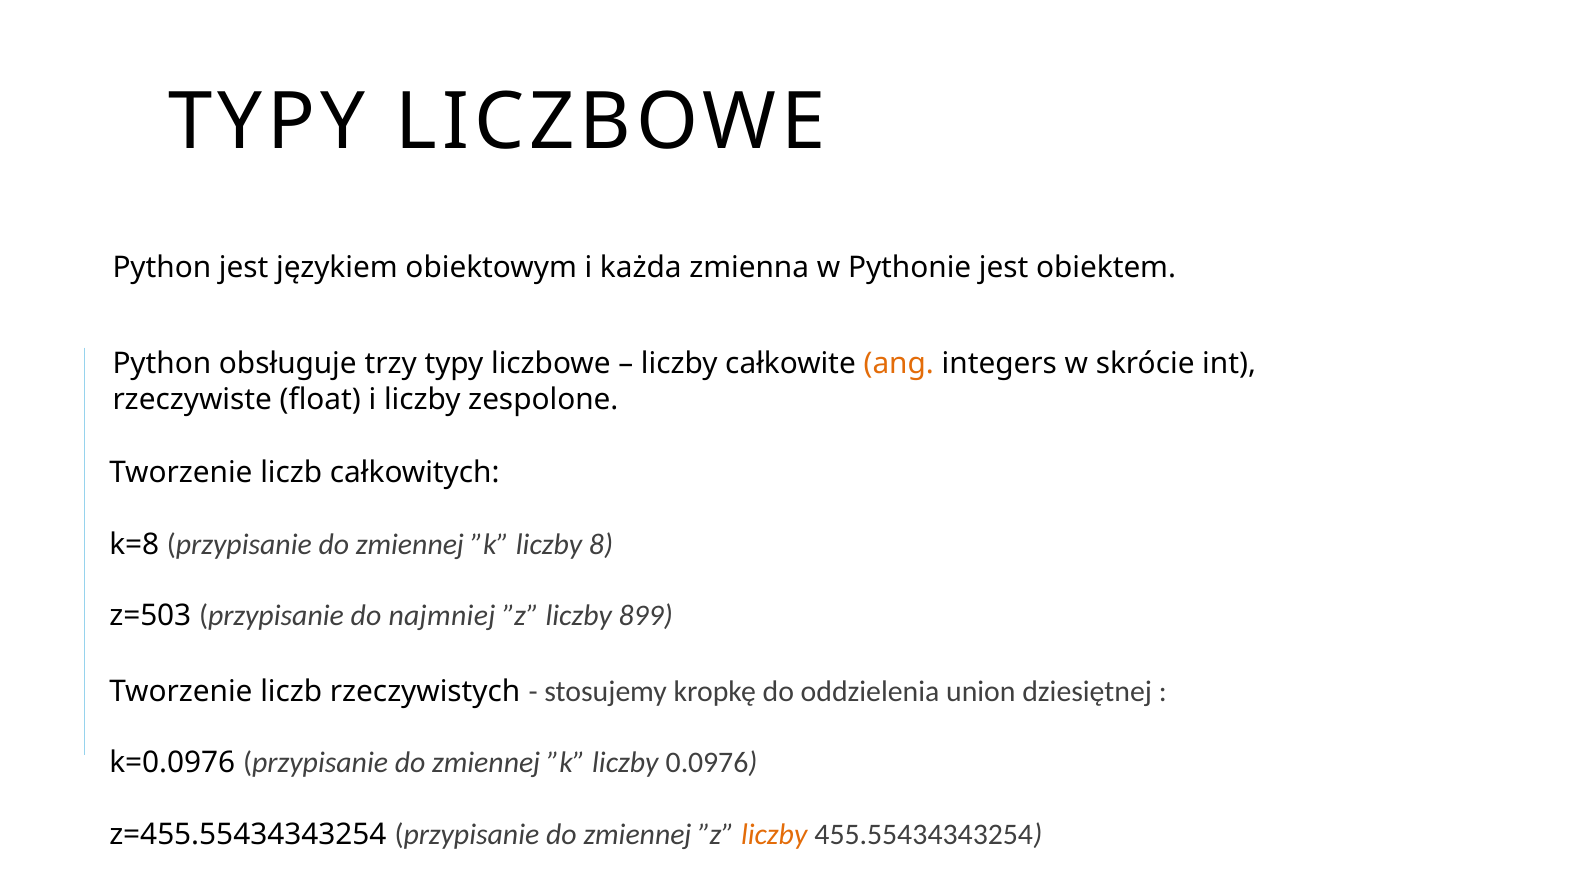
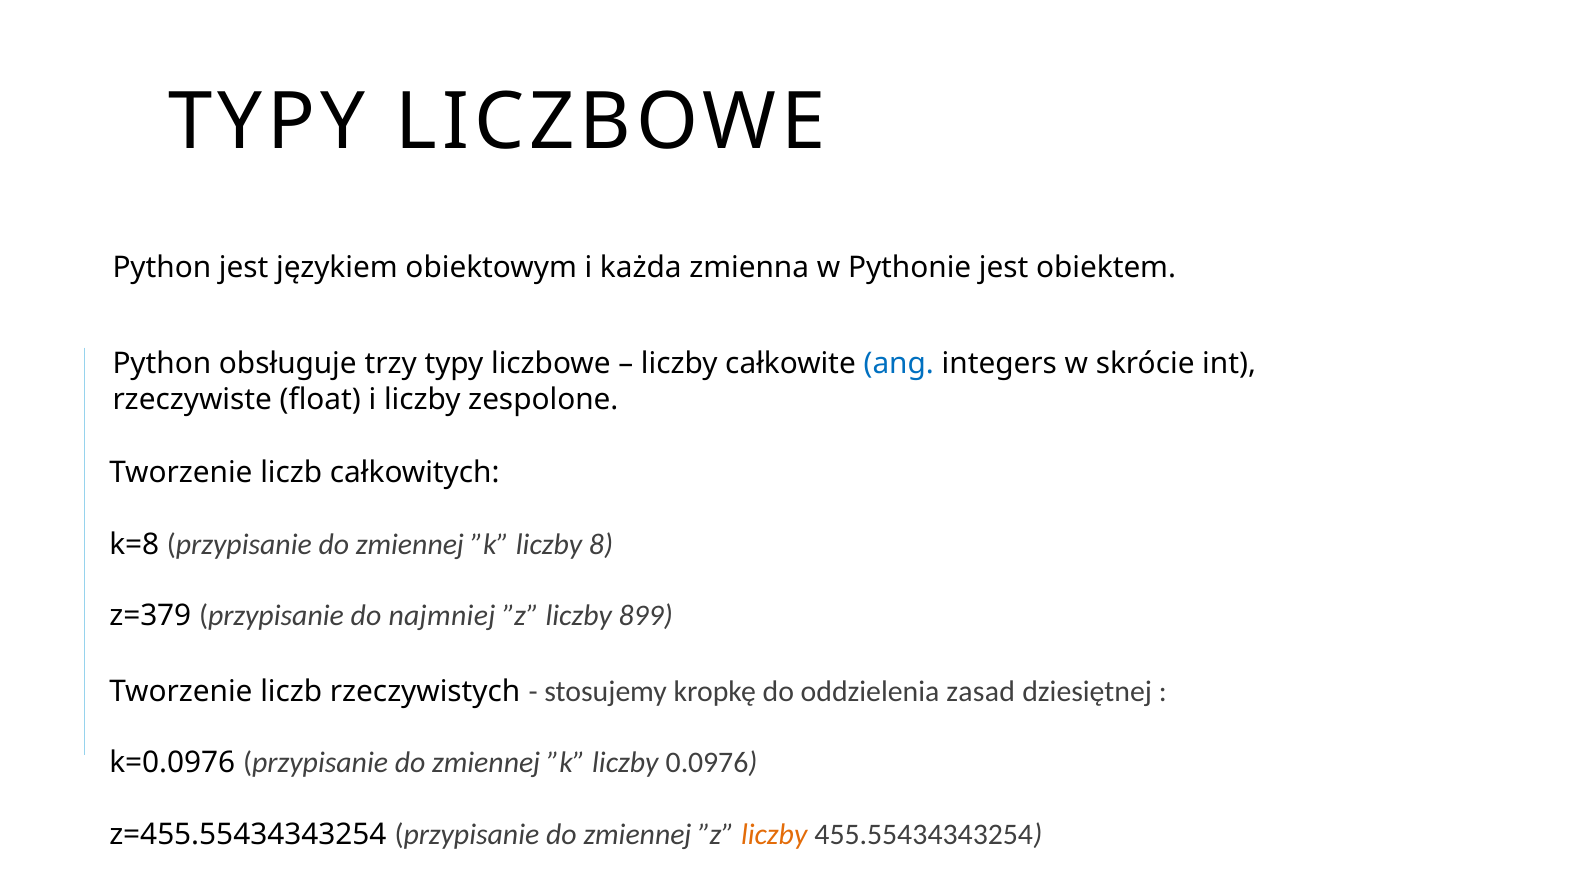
ang colour: orange -> blue
z=503: z=503 -> z=379
union: union -> zasad
